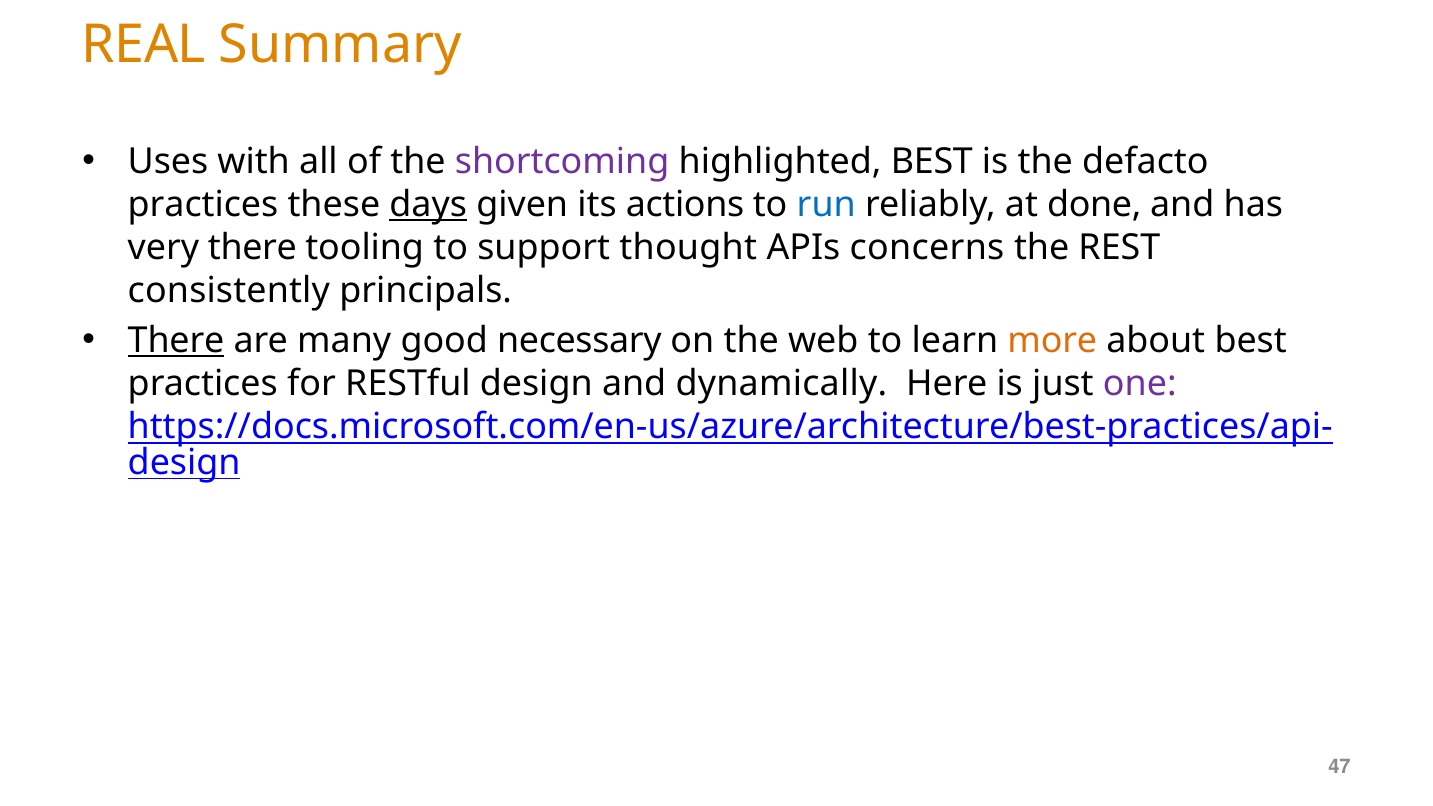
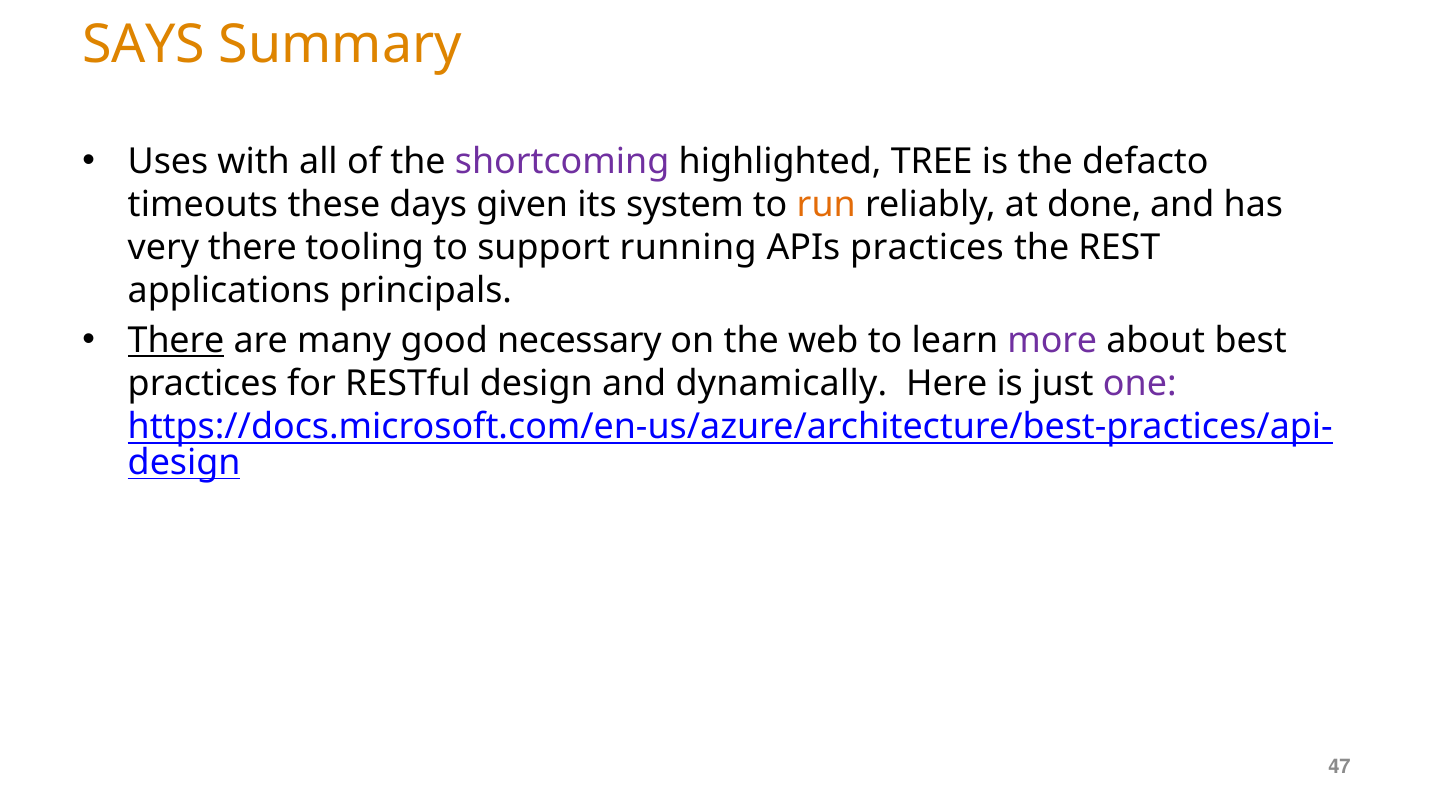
REAL: REAL -> SAYS
highlighted BEST: BEST -> TREE
practices at (203, 204): practices -> timeouts
days underline: present -> none
actions: actions -> system
run colour: blue -> orange
thought: thought -> running
APIs concerns: concerns -> practices
consistently: consistently -> applications
more colour: orange -> purple
